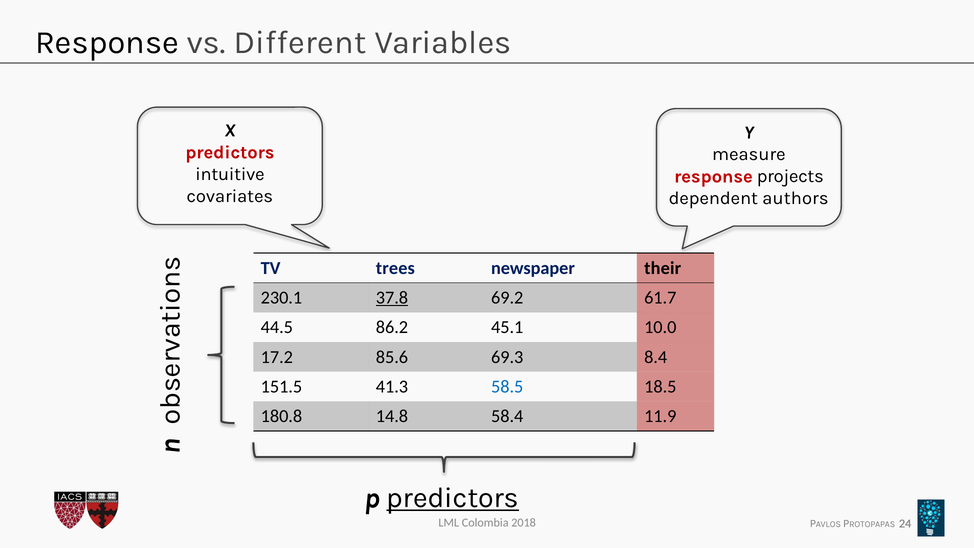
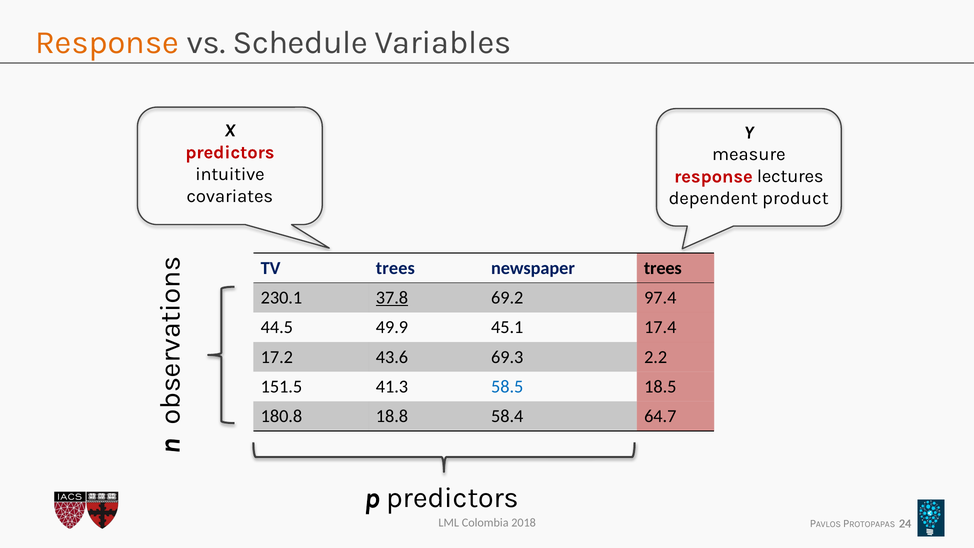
Response at (107, 43) colour: black -> orange
Different: Different -> Schedule
projects: projects -> lectures
authors: authors -> product
newspaper their: their -> trees
61.7: 61.7 -> 97.4
86.2: 86.2 -> 49.9
10.0: 10.0 -> 17.4
85.6: 85.6 -> 43.6
8.4: 8.4 -> 2.2
14.8: 14.8 -> 18.8
11.9: 11.9 -> 64.7
predictors at (453, 498) underline: present -> none
